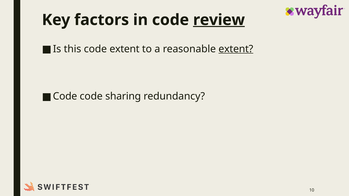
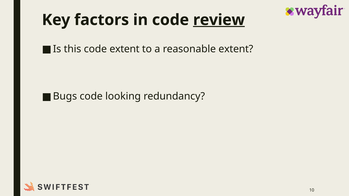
extent at (236, 49) underline: present -> none
Code at (65, 96): Code -> Bugs
sharing: sharing -> looking
